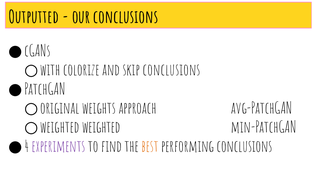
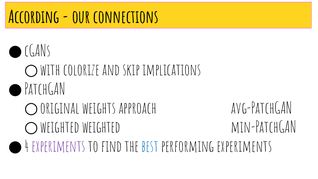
Outputted: Outputted -> According
our conclusions: conclusions -> connections
skip conclusions: conclusions -> implications
best colour: orange -> blue
performing conclusions: conclusions -> experiments
